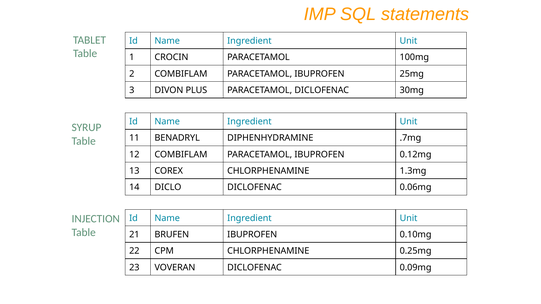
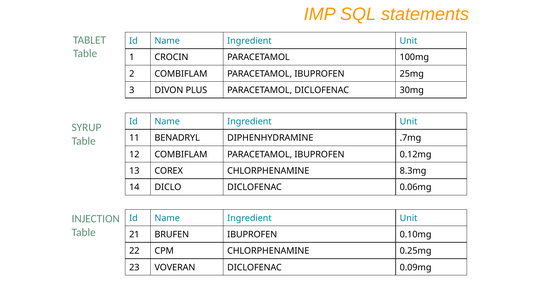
1.3mg: 1.3mg -> 8.3mg
